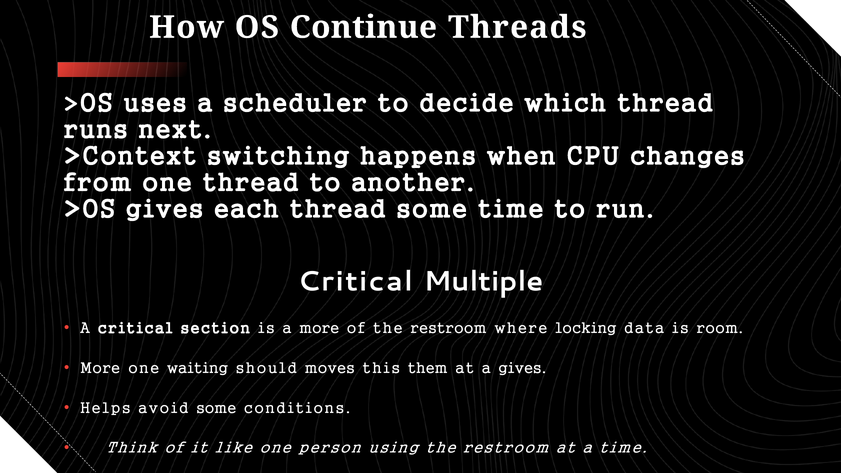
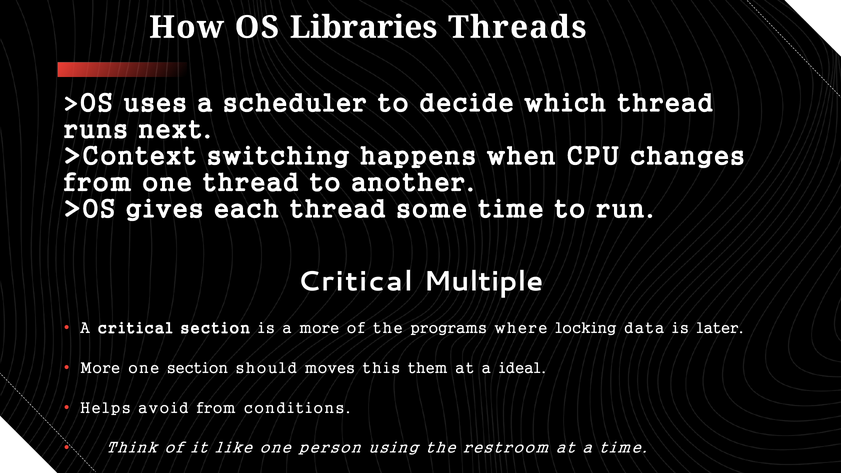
Continue: Continue -> Libraries
of the restroom: restroom -> programs
room: room -> later
one waiting: waiting -> section
a gives: gives -> ideal
avoid some: some -> from
